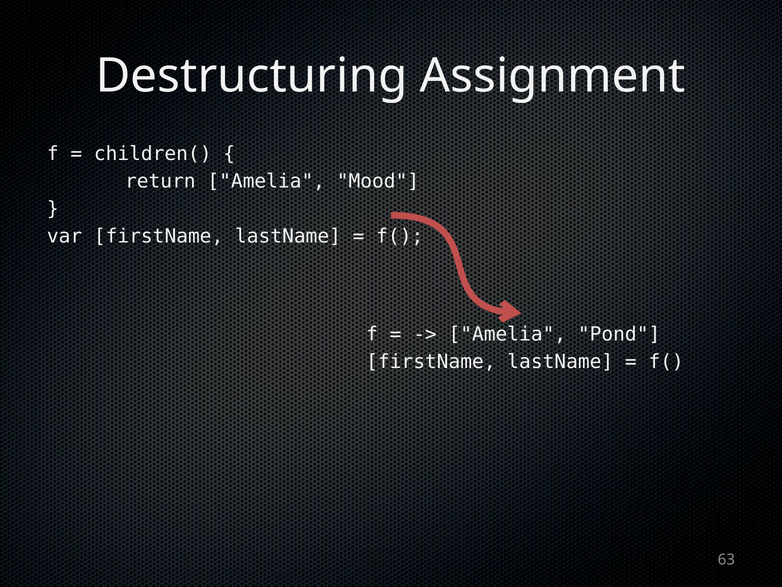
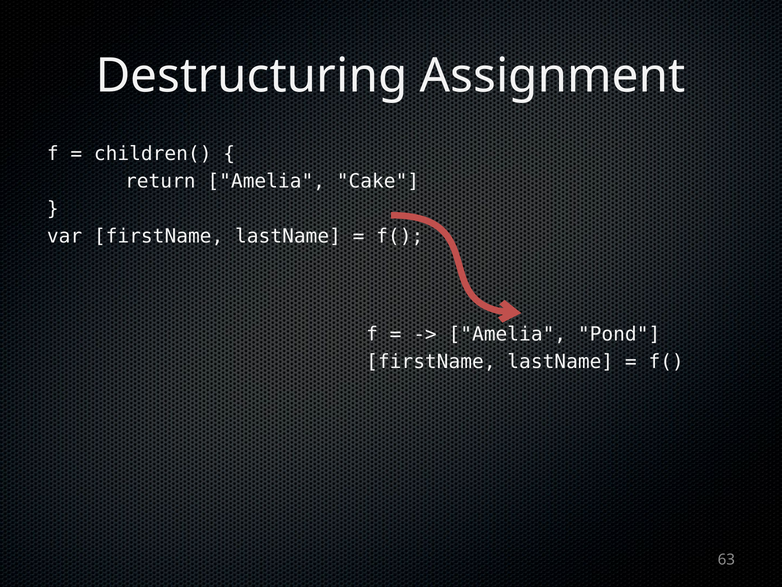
Mood: Mood -> Cake
